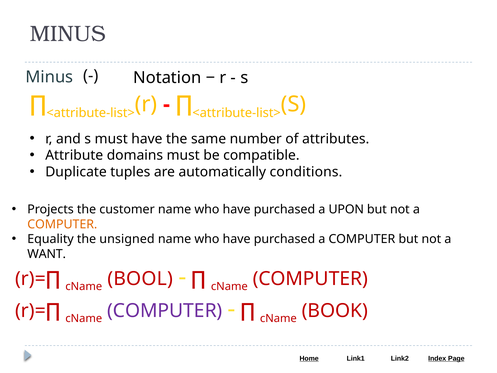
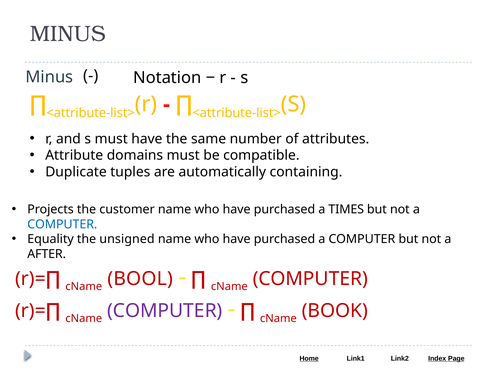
conditions: conditions -> containing
UPON: UPON -> TIMES
COMPUTER at (62, 224) colour: orange -> blue
WANT: WANT -> AFTER
